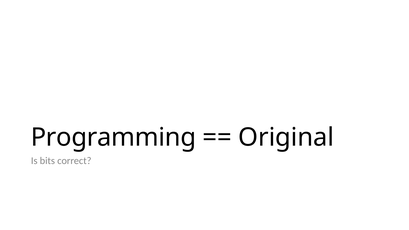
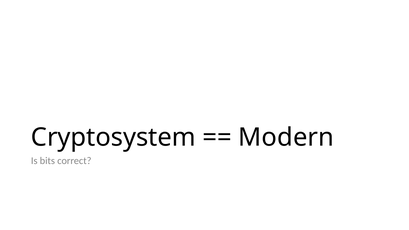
Programming: Programming -> Cryptosystem
Original: Original -> Modern
